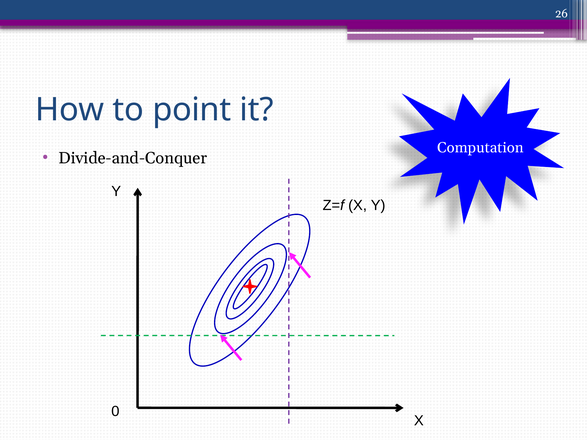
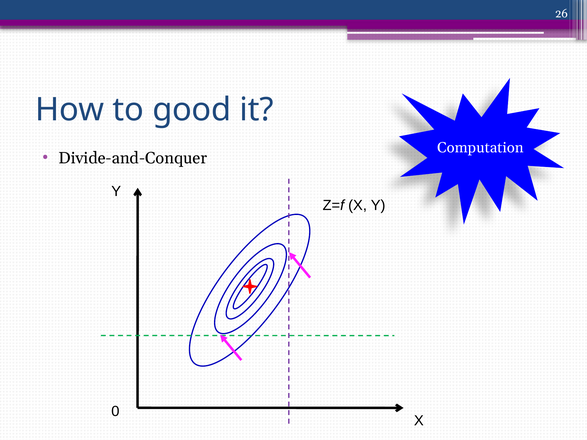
point: point -> good
